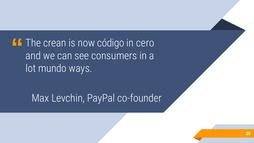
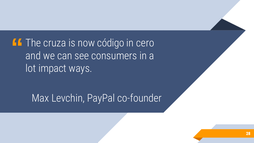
crean: crean -> cruza
mundo: mundo -> impact
